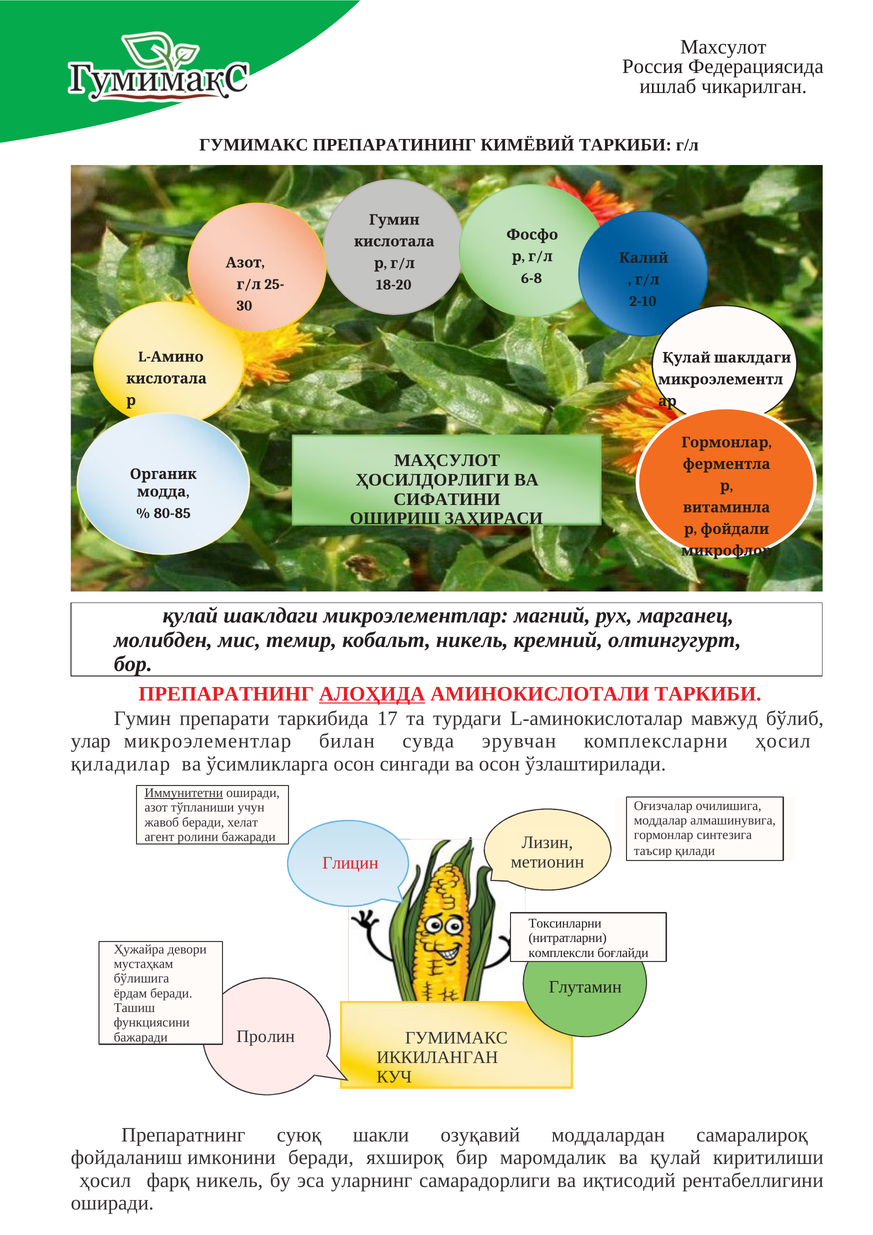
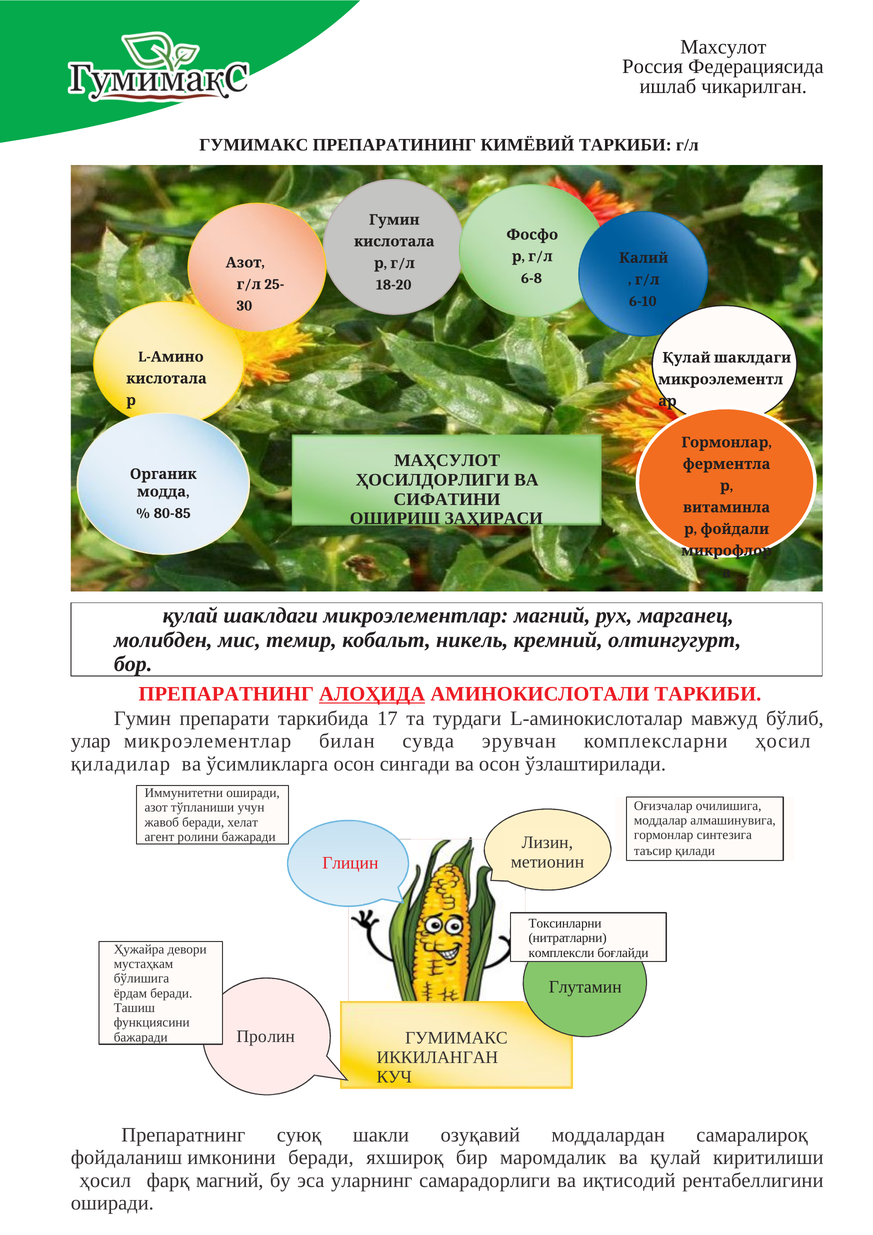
2-10: 2-10 -> 6-10
Иммунитетни underline: present -> none
фарқ никель: никель -> магний
